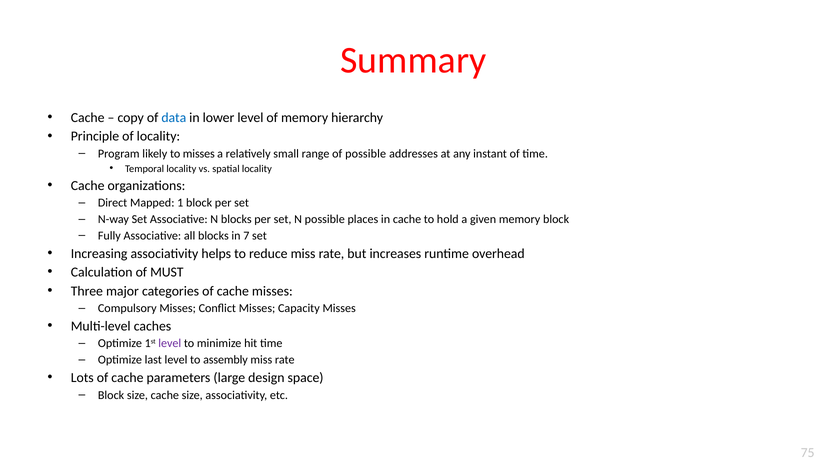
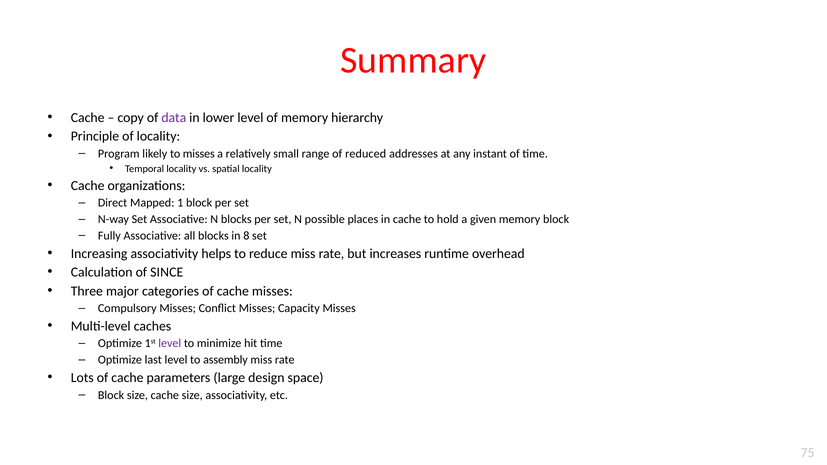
data colour: blue -> purple
of possible: possible -> reduced
7: 7 -> 8
MUST: MUST -> SINCE
